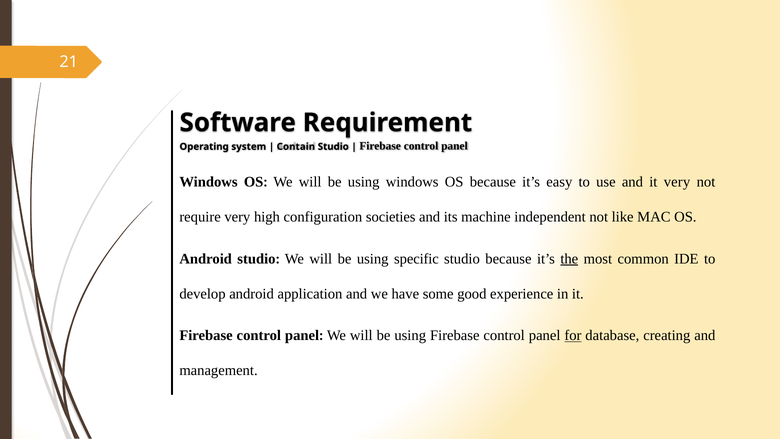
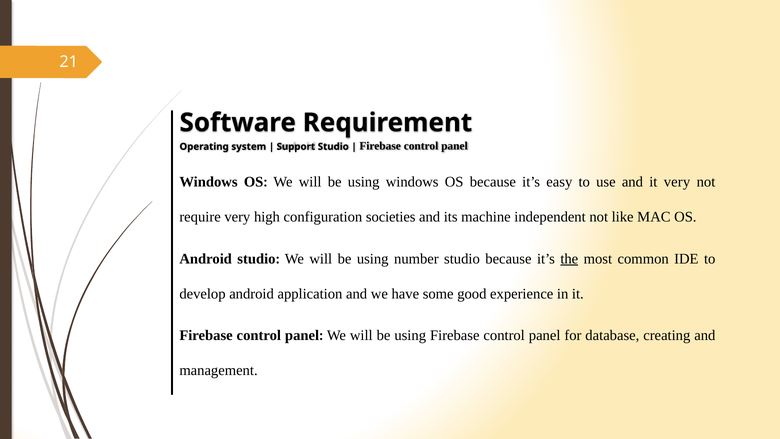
Contain: Contain -> Support
specific: specific -> number
for underline: present -> none
